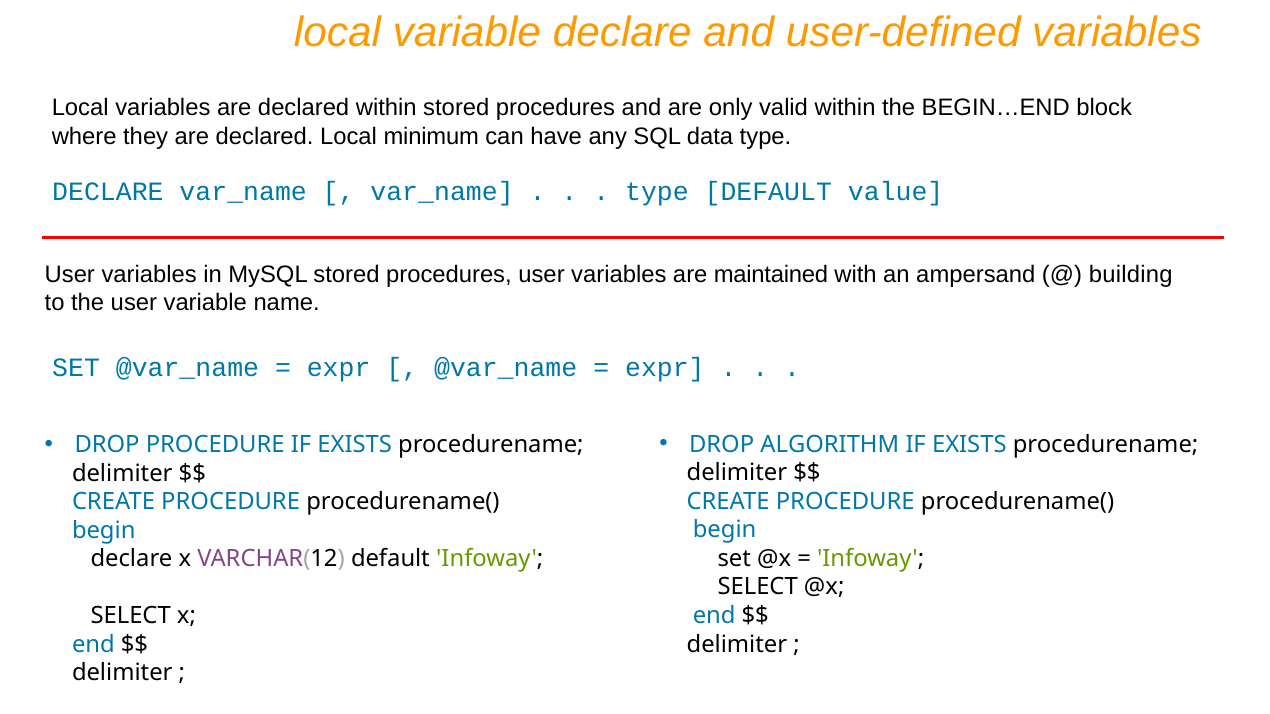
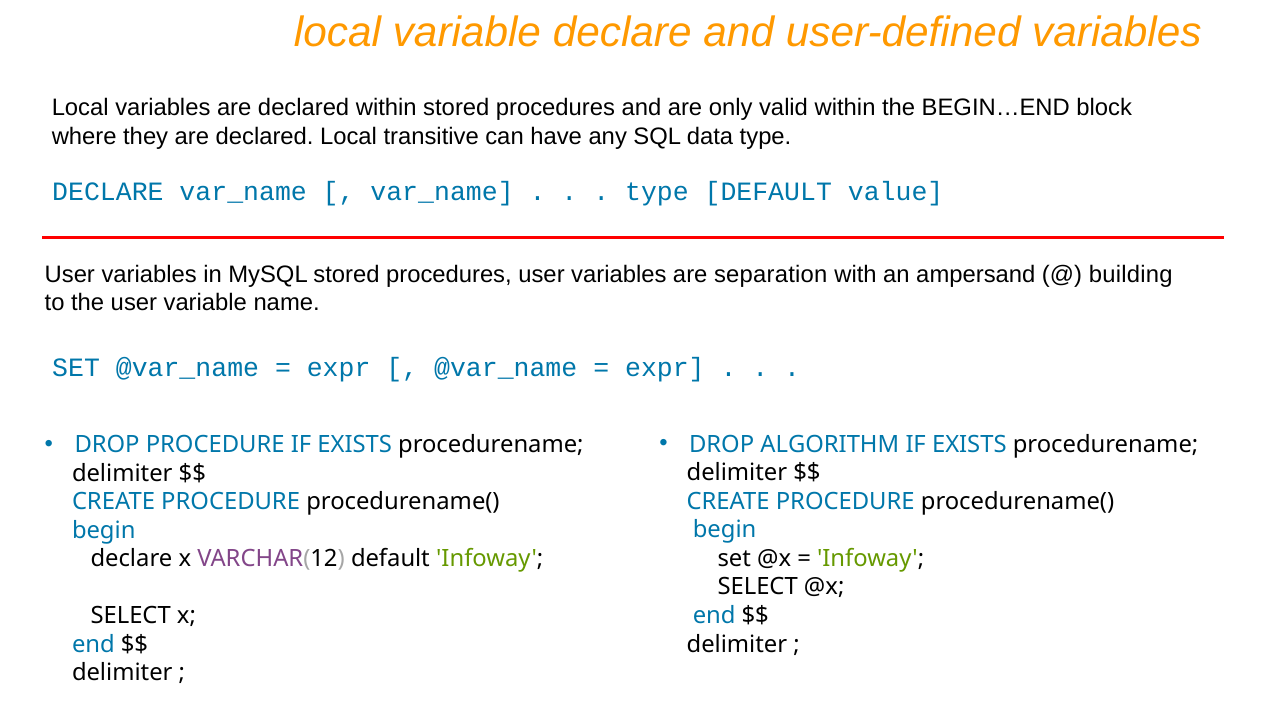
minimum: minimum -> transitive
maintained: maintained -> separation
